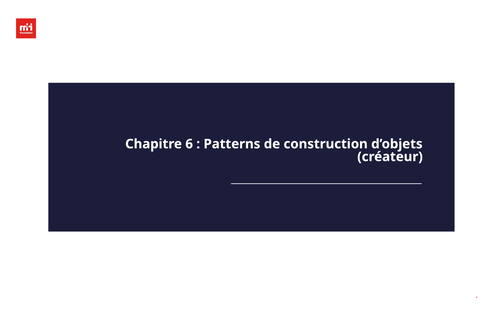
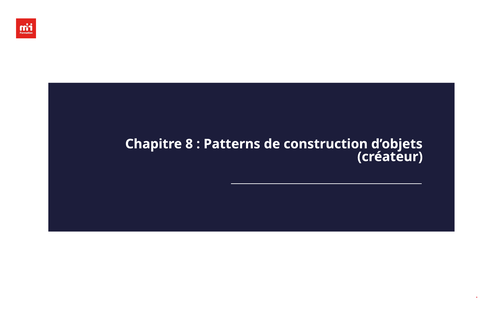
6: 6 -> 8
